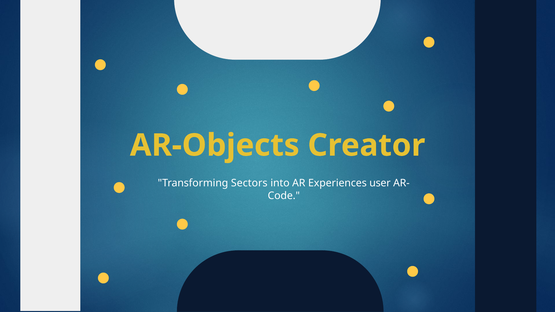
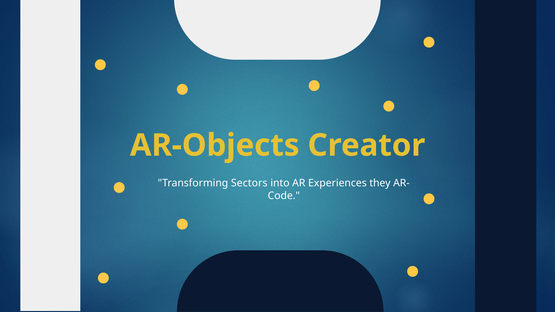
user: user -> they
